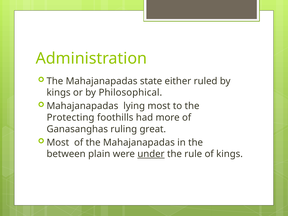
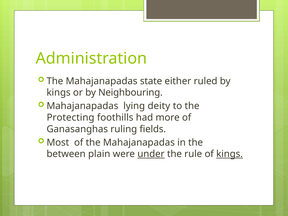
Philosophical: Philosophical -> Neighbouring
lying most: most -> deity
great: great -> fields
kings at (230, 154) underline: none -> present
